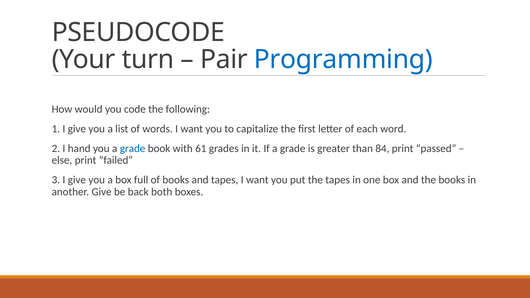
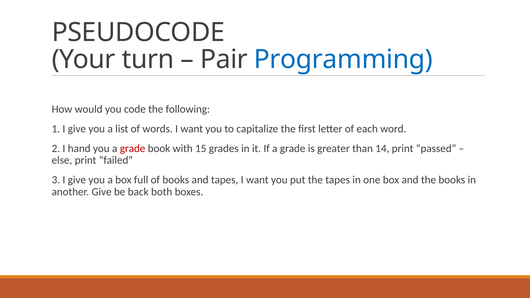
grade at (133, 148) colour: blue -> red
61: 61 -> 15
84: 84 -> 14
